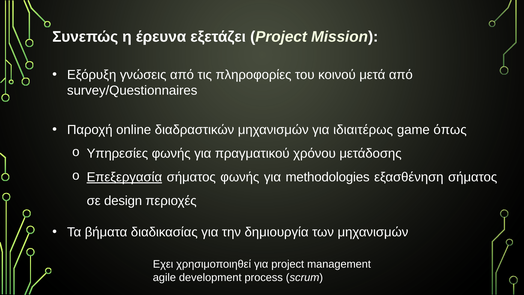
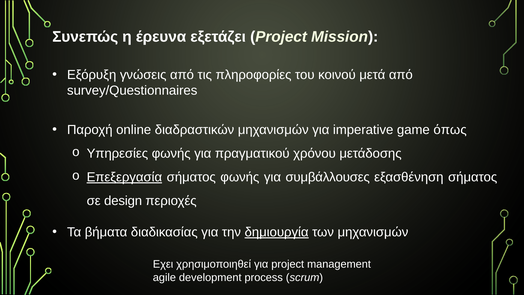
ιδιαιτέρως: ιδιαιτέρως -> imperative
methodologies: methodologies -> συμβάλλουσες
δημιουργία underline: none -> present
